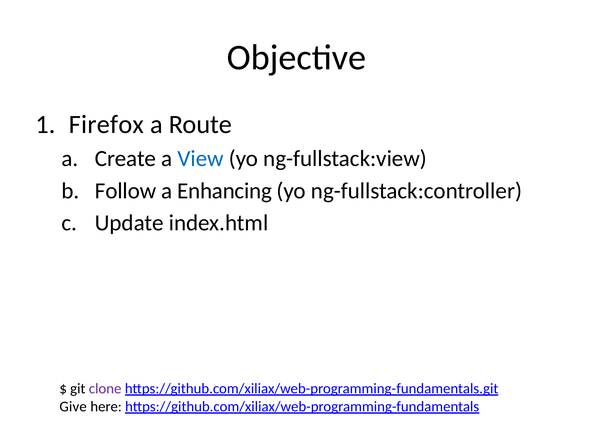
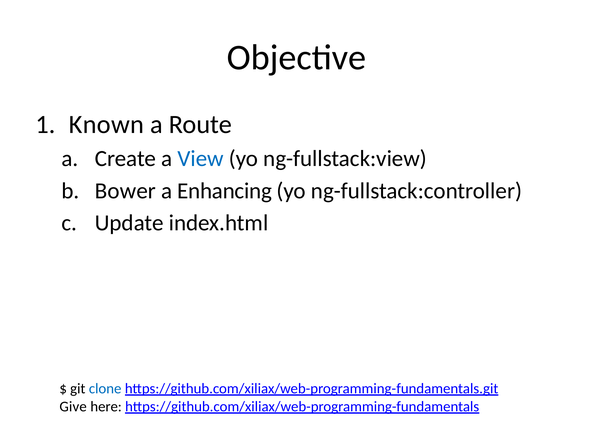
Firefox: Firefox -> Known
Follow: Follow -> Bower
clone colour: purple -> blue
